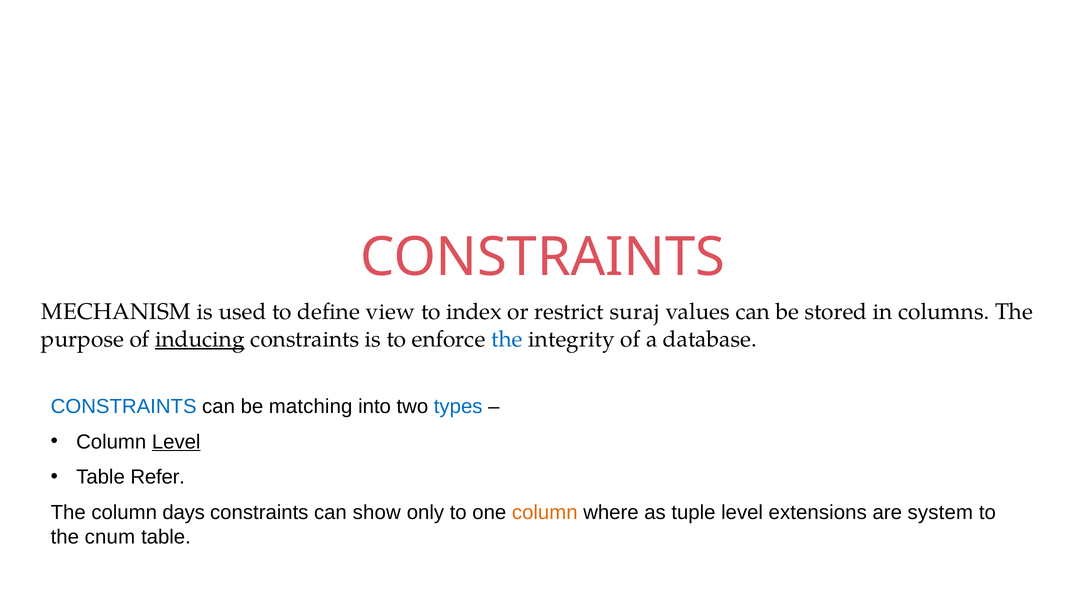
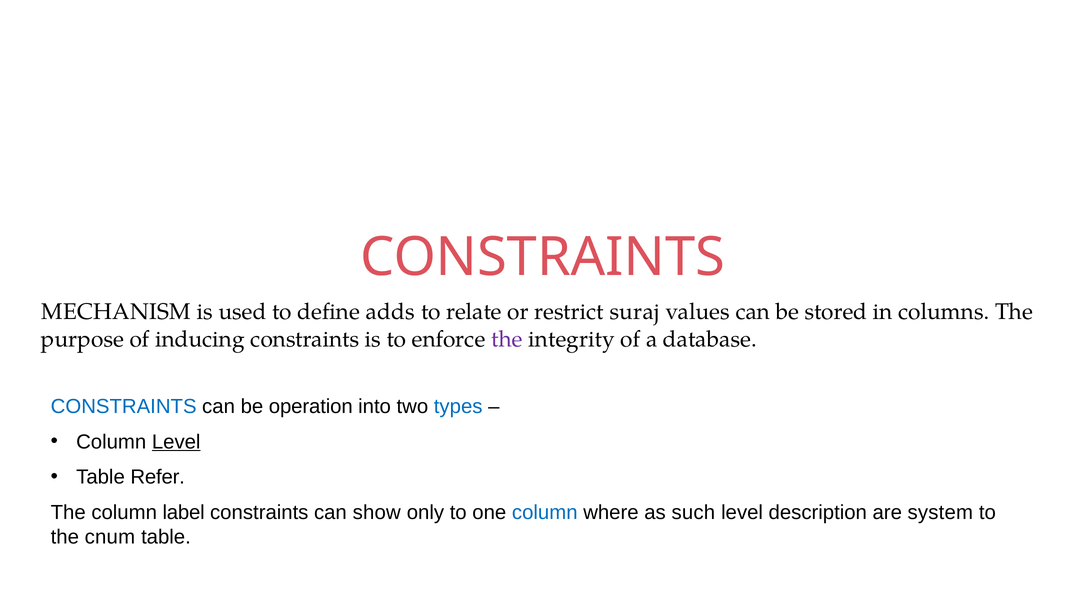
view: view -> adds
index: index -> relate
inducing underline: present -> none
the at (507, 339) colour: blue -> purple
matching: matching -> operation
days: days -> label
column at (545, 512) colour: orange -> blue
tuple: tuple -> such
extensions: extensions -> description
